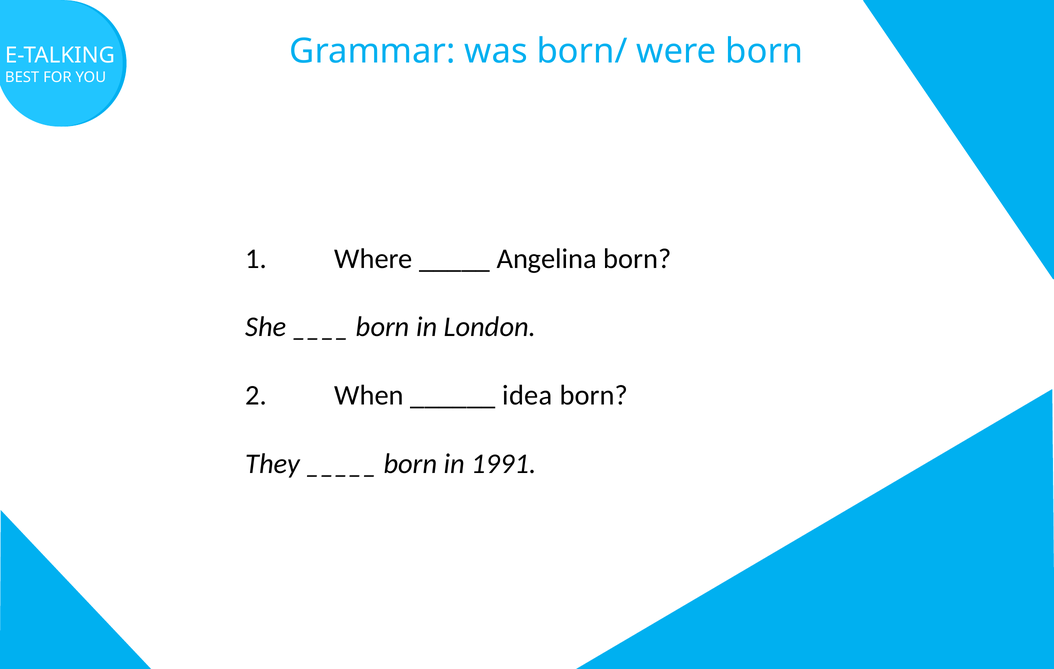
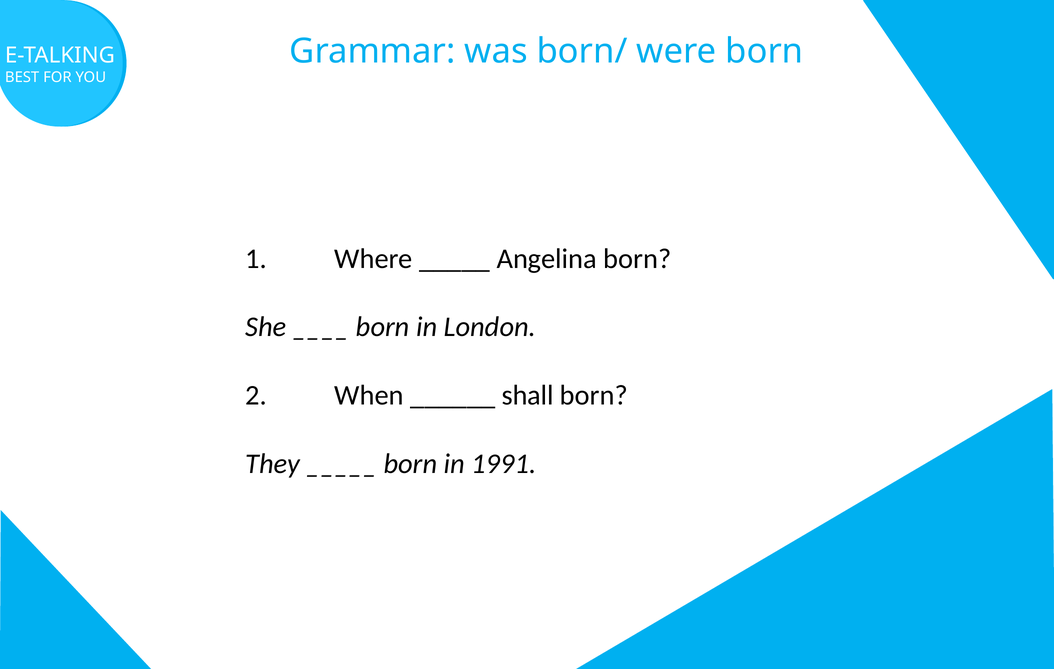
idea: idea -> shall
